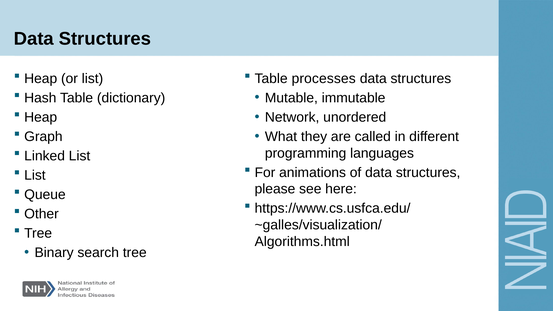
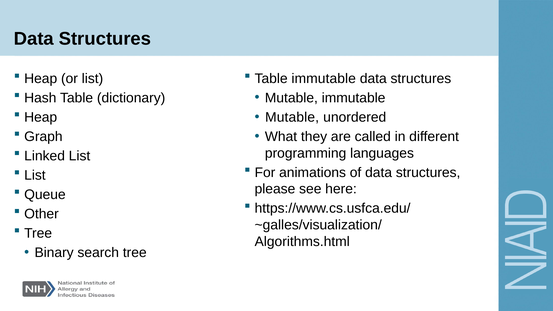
Table processes: processes -> immutable
Network at (292, 117): Network -> Mutable
